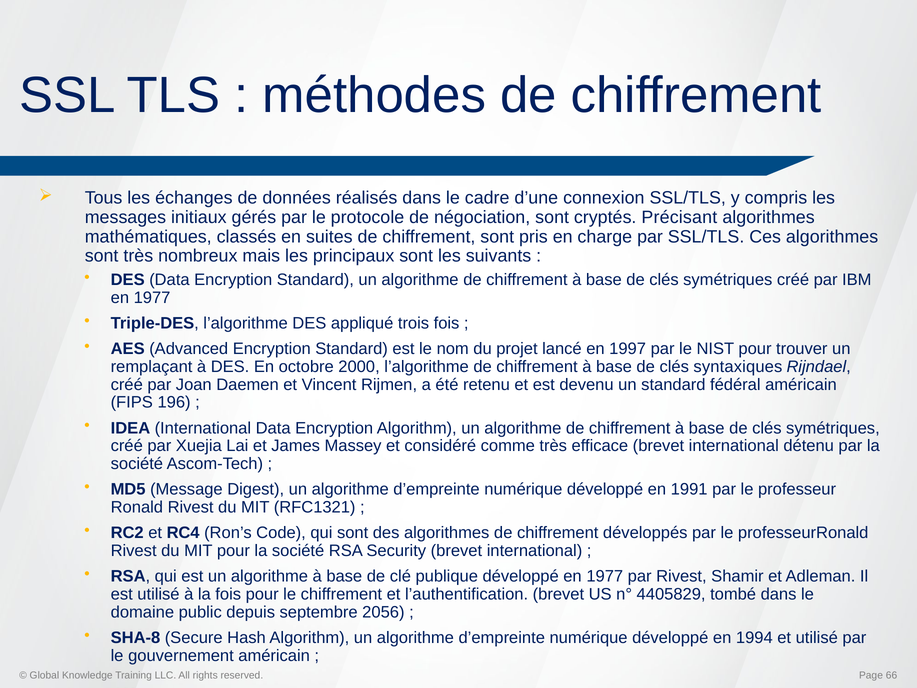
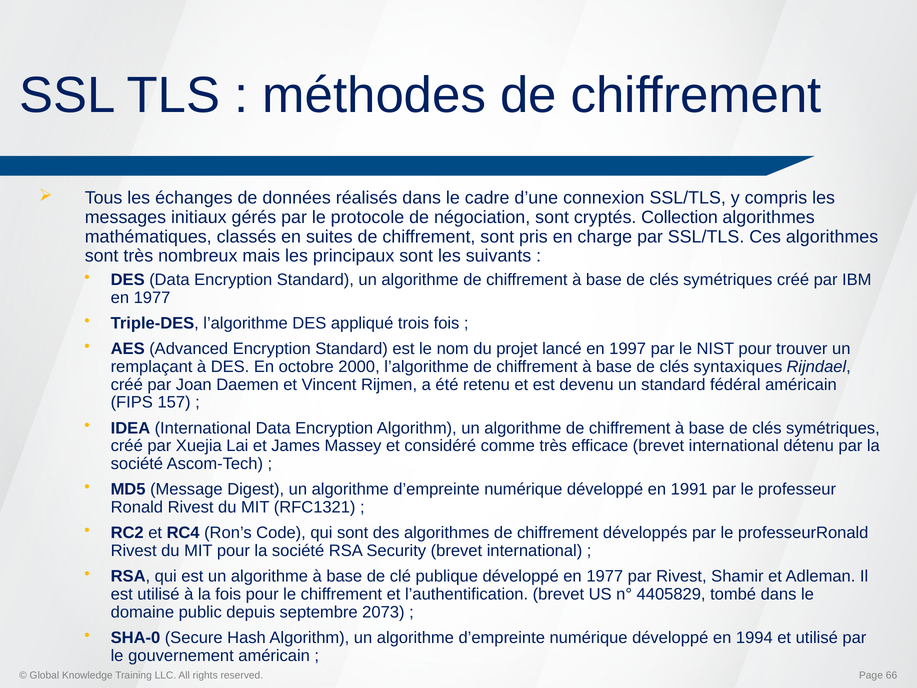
Précisant: Précisant -> Collection
196: 196 -> 157
2056: 2056 -> 2073
SHA-8: SHA-8 -> SHA-0
